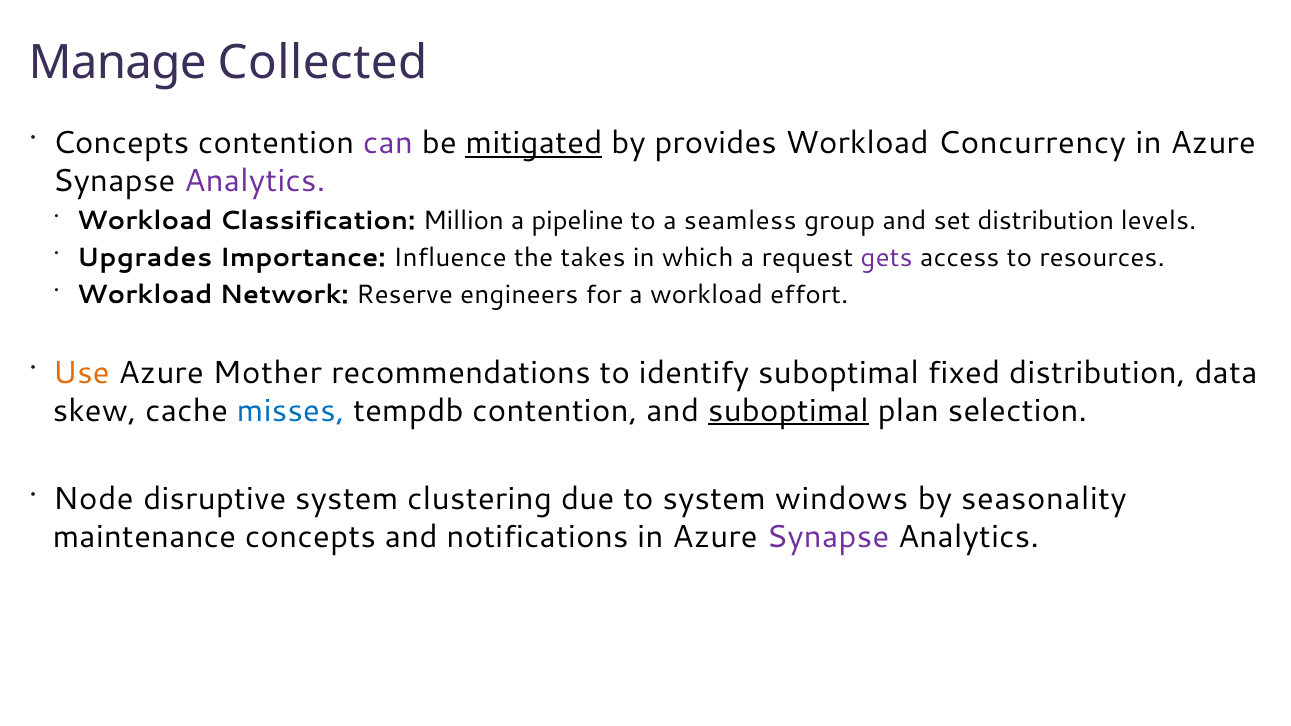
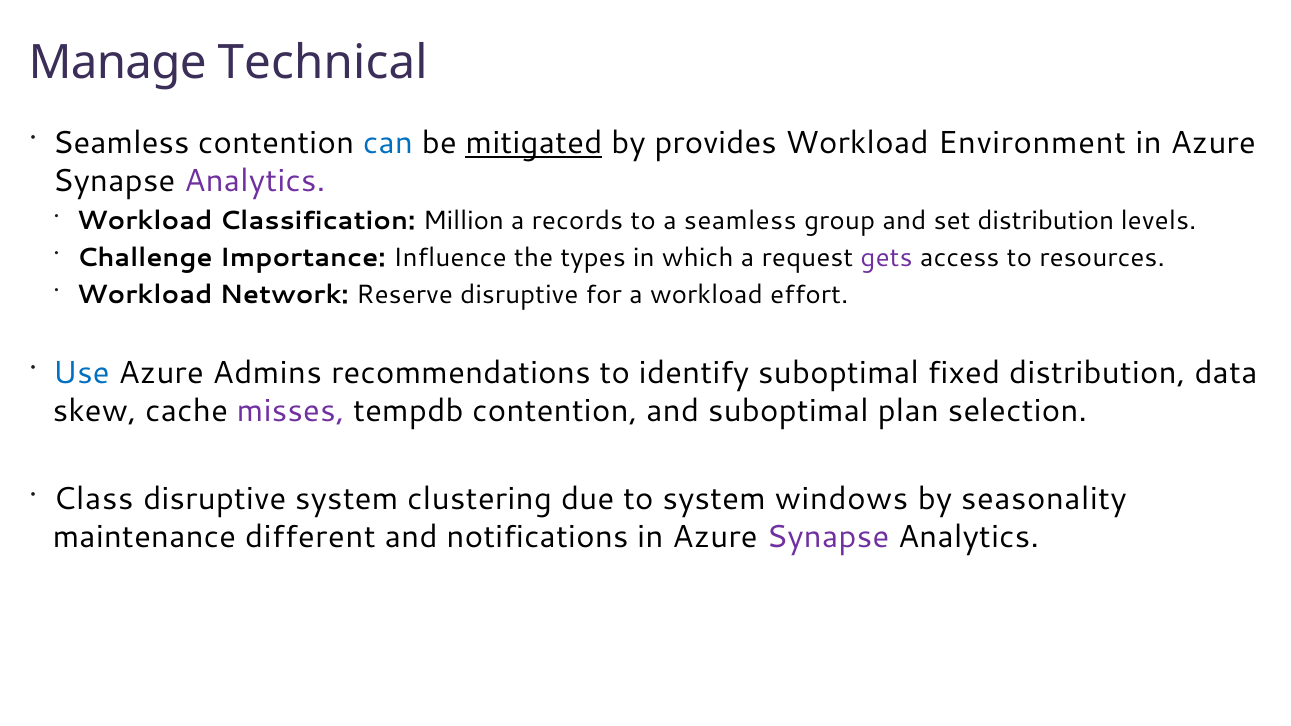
Collected: Collected -> Technical
Concepts at (121, 143): Concepts -> Seamless
can colour: purple -> blue
Concurrency: Concurrency -> Environment
pipeline: pipeline -> records
Upgrades: Upgrades -> Challenge
takes: takes -> types
Reserve engineers: engineers -> disruptive
Use colour: orange -> blue
Mother: Mother -> Admins
misses colour: blue -> purple
suboptimal at (788, 411) underline: present -> none
Node: Node -> Class
maintenance concepts: concepts -> different
